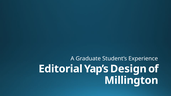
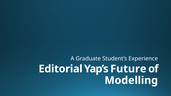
Design: Design -> Future
Millington: Millington -> Modelling
